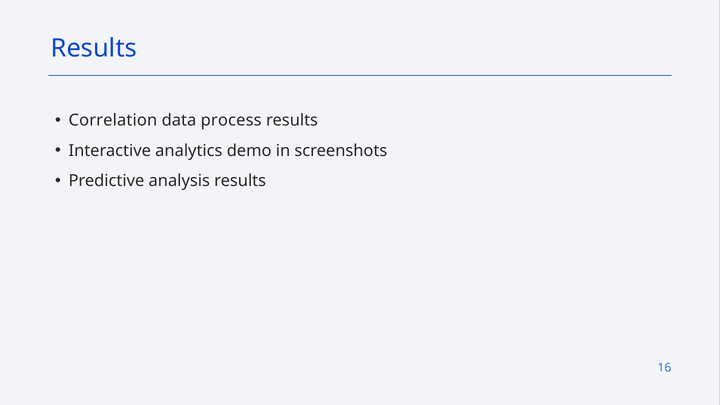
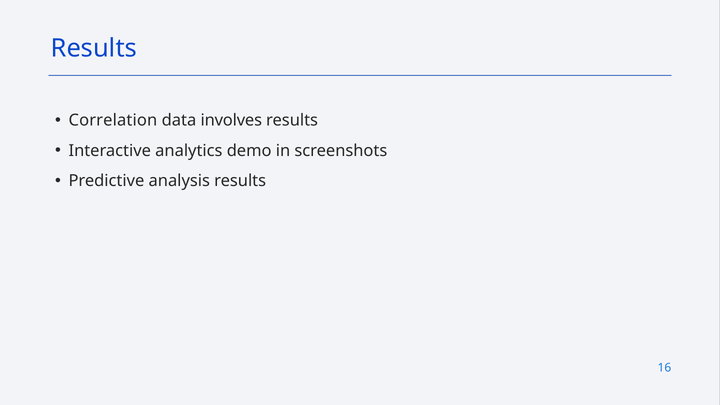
process: process -> involves
